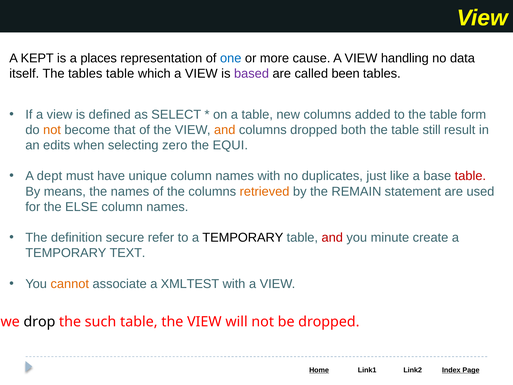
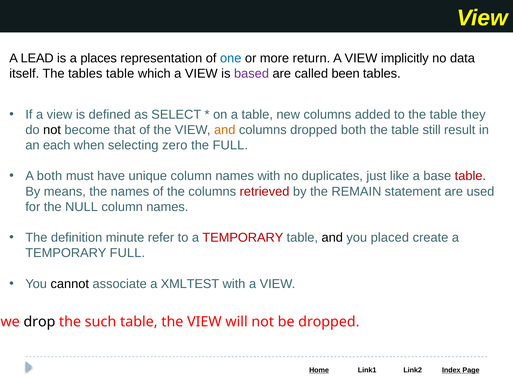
KEPT: KEPT -> LEAD
cause: cause -> return
handling: handling -> implicitly
form: form -> they
not at (52, 130) colour: orange -> black
edits: edits -> each
the EQUI: EQUI -> FULL
A dept: dept -> both
retrieved colour: orange -> red
ELSE: ELSE -> NULL
secure: secure -> minute
TEMPORARY at (243, 238) colour: black -> red
and at (332, 238) colour: red -> black
minute: minute -> placed
TEMPORARY TEXT: TEXT -> FULL
cannot colour: orange -> black
